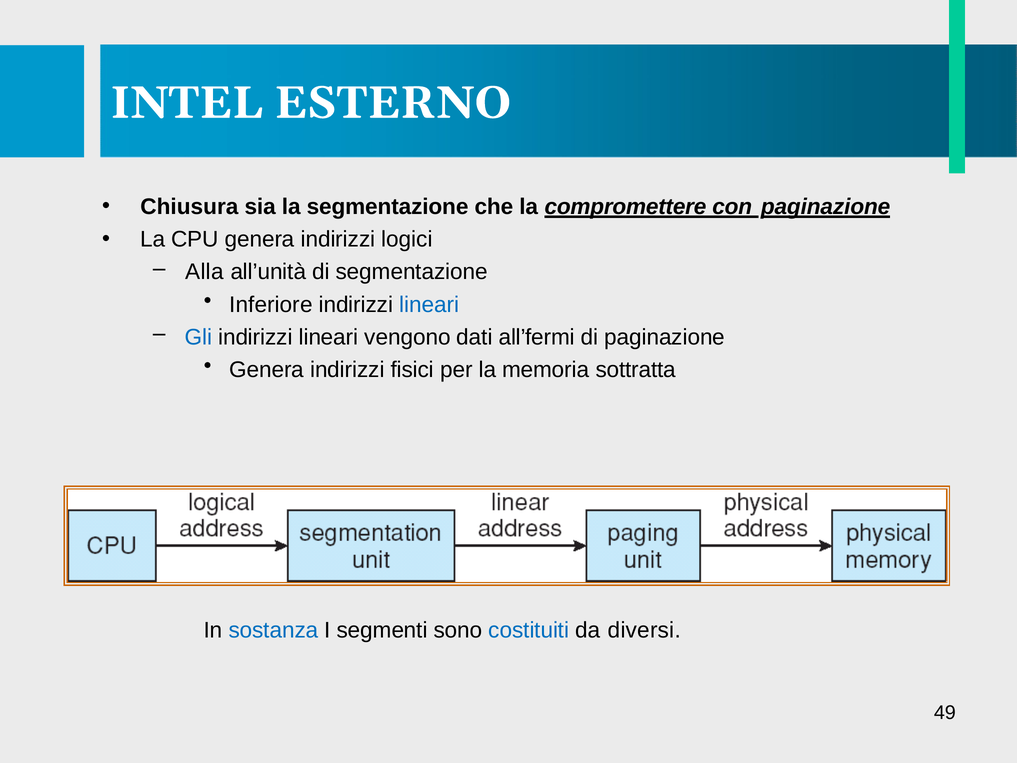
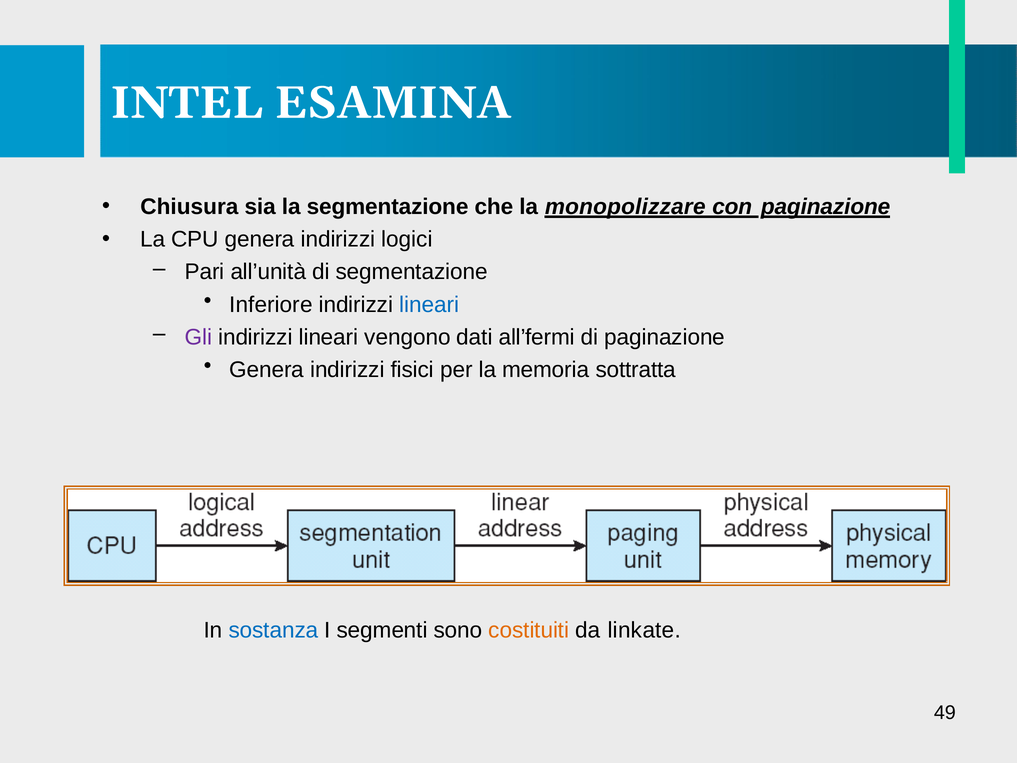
ESTERNO: ESTERNO -> ESAMINA
compromettere: compromettere -> monopolizzare
Alla: Alla -> Pari
Gli colour: blue -> purple
costituiti colour: blue -> orange
diversi: diversi -> linkate
